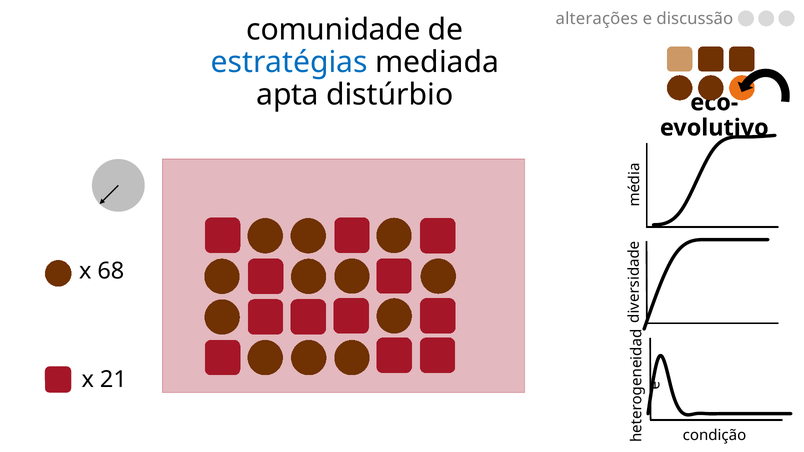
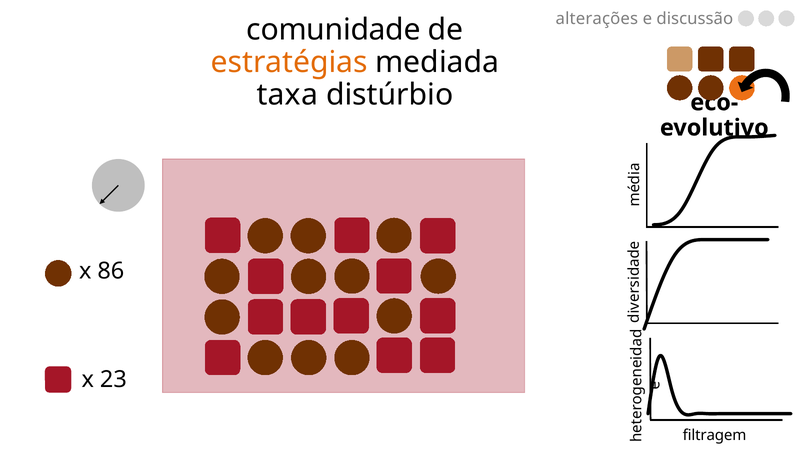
estratégias colour: blue -> orange
apta: apta -> taxa
68: 68 -> 86
21: 21 -> 23
condição: condição -> filtragem
